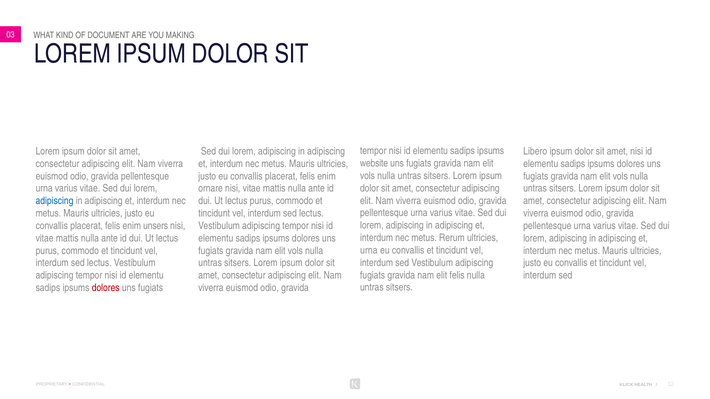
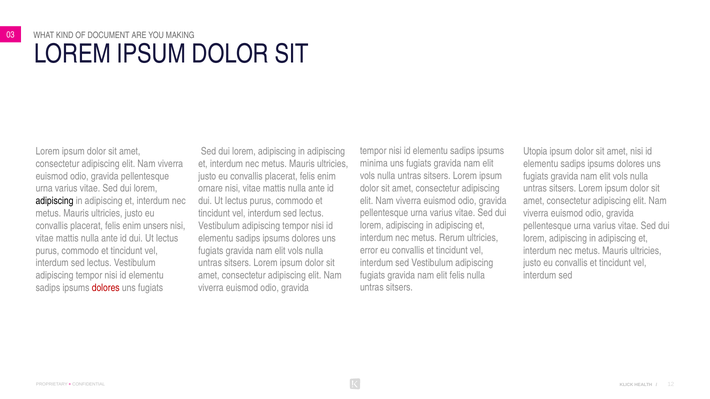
Libero: Libero -> Utopia
website: website -> minima
adipiscing at (55, 201) colour: blue -> black
urna at (369, 250): urna -> error
